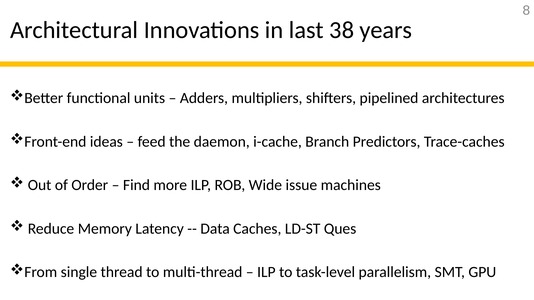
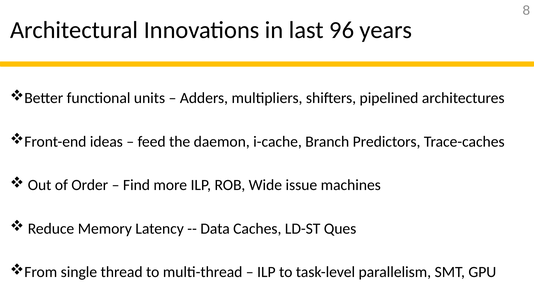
38: 38 -> 96
